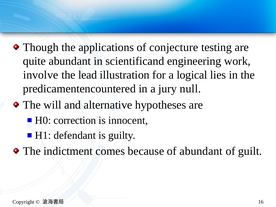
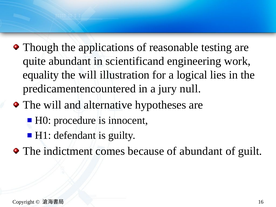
conjecture: conjecture -> reasonable
involve: involve -> equality
lead at (88, 75): lead -> will
correction: correction -> procedure
